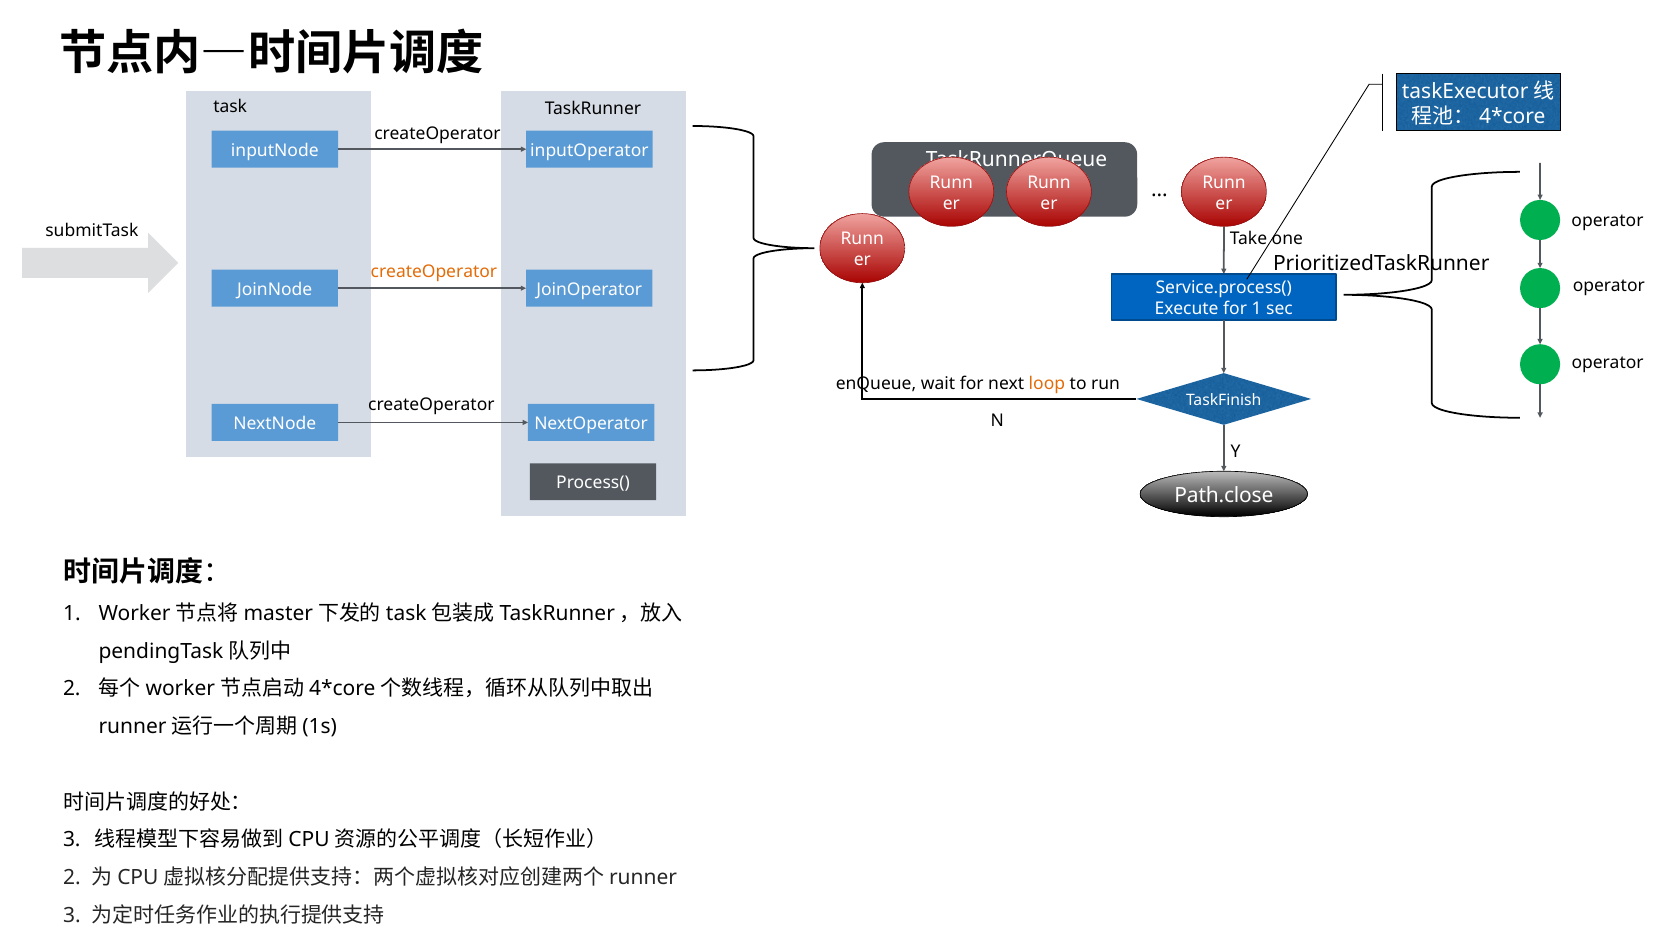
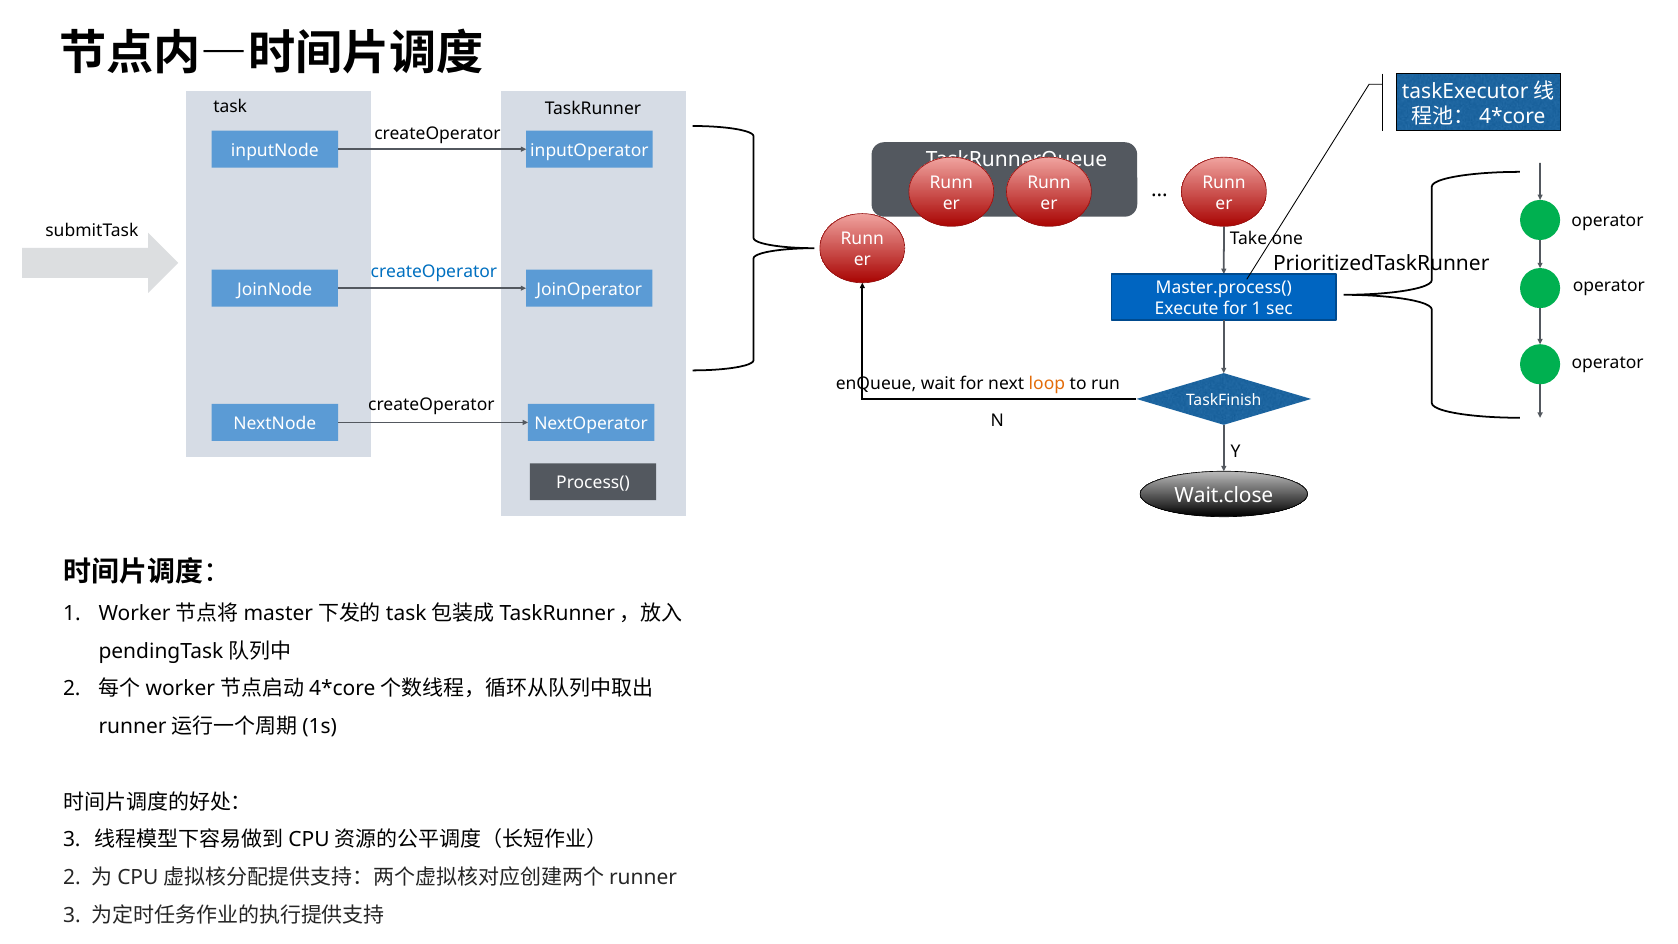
createOperator at (434, 272) colour: orange -> blue
Service.process(: Service.process( -> Master.process(
Path.close: Path.close -> Wait.close
